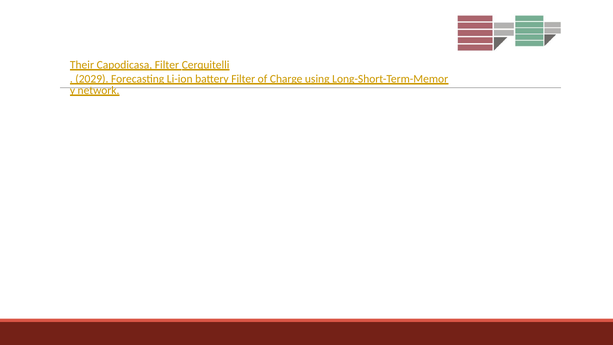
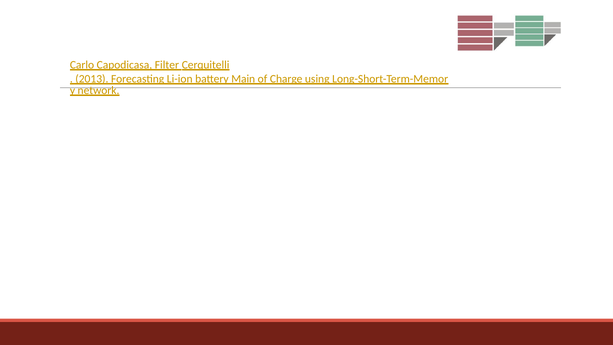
Their: Their -> Carlo
2029: 2029 -> 2013
battery Filter: Filter -> Main
